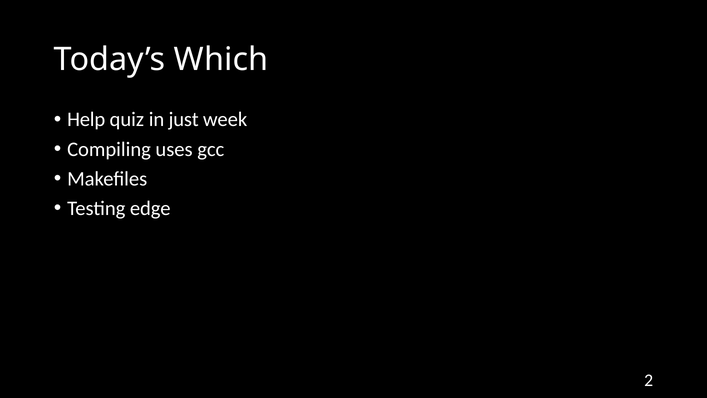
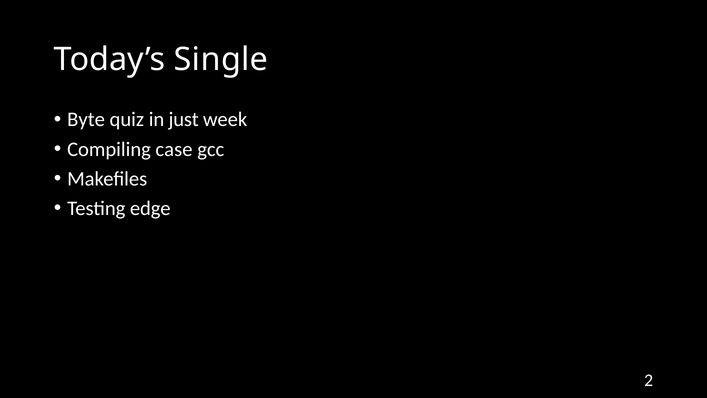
Which: Which -> Single
Help: Help -> Byte
uses: uses -> case
